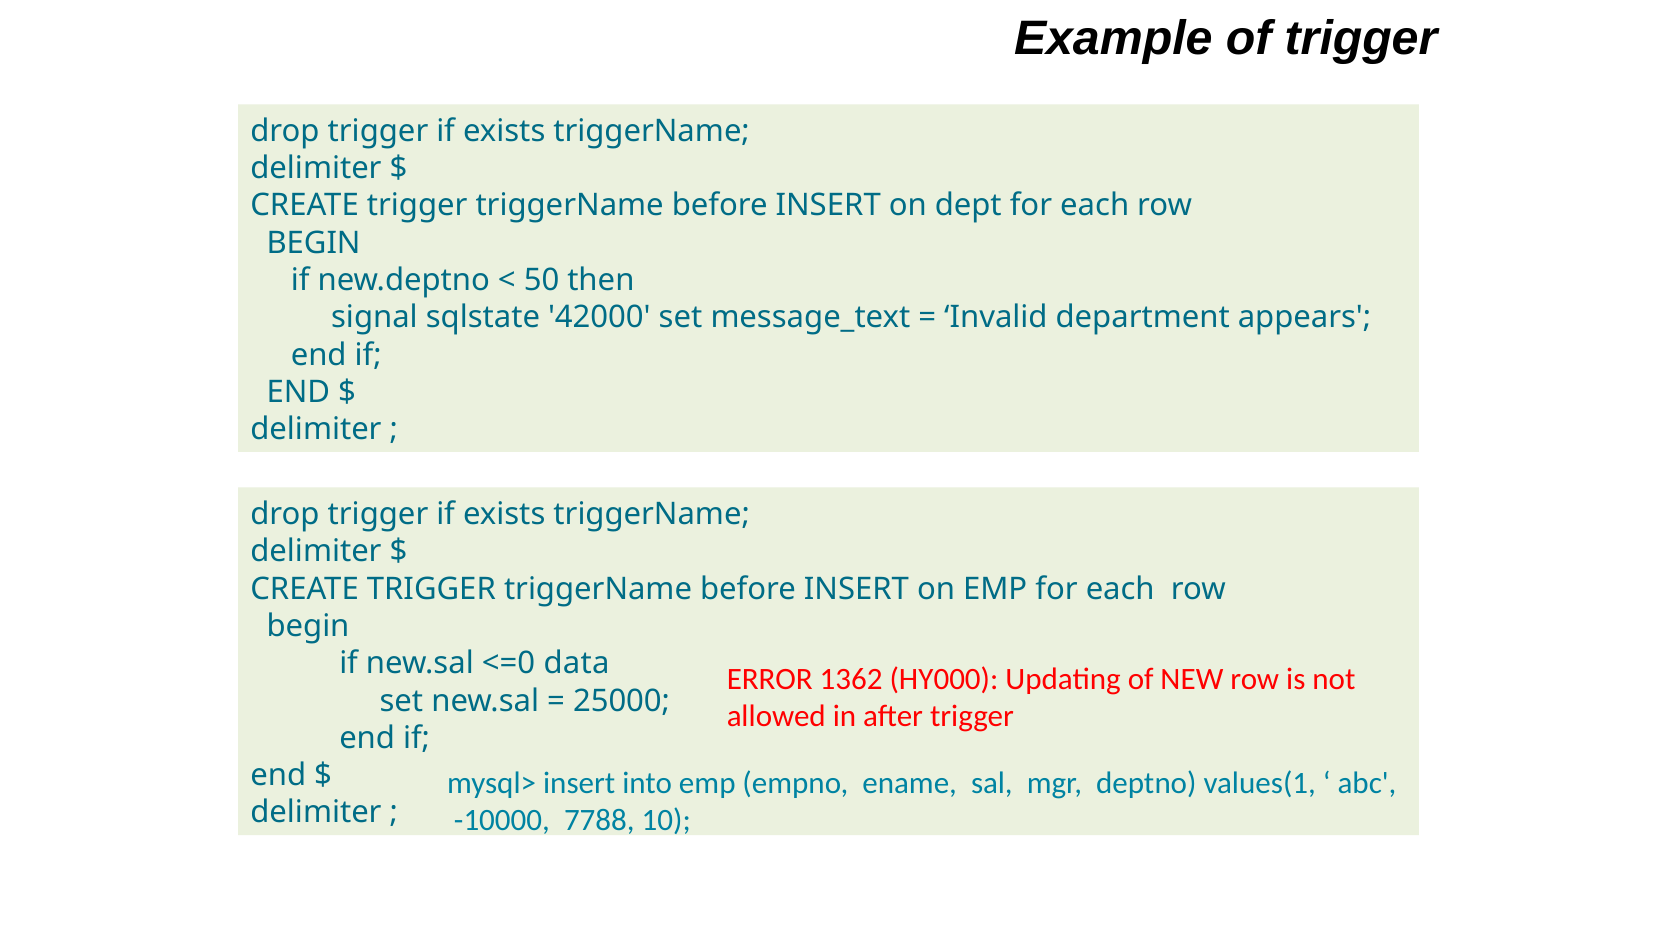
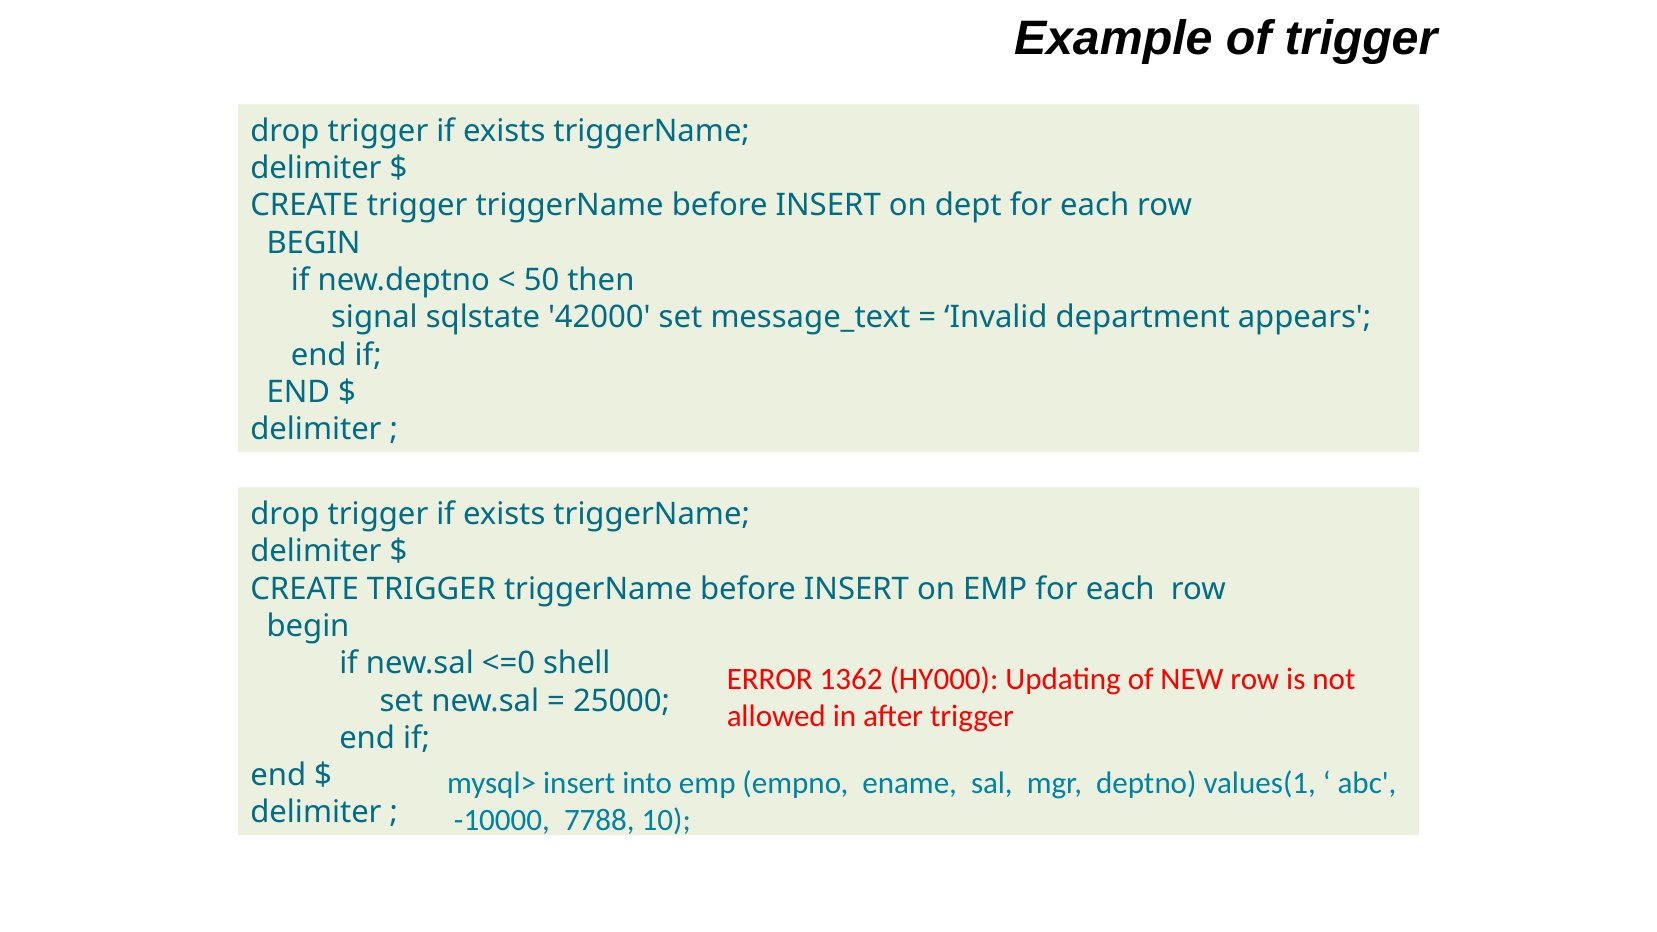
data: data -> shell
